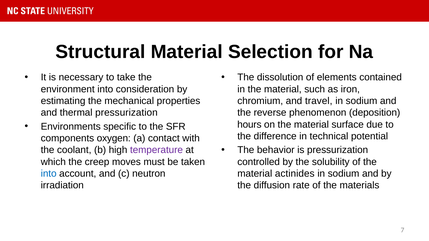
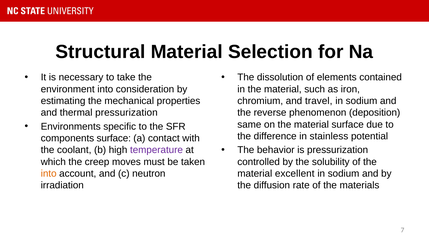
hours: hours -> same
technical: technical -> stainless
components oxygen: oxygen -> surface
into at (49, 174) colour: blue -> orange
actinides: actinides -> excellent
